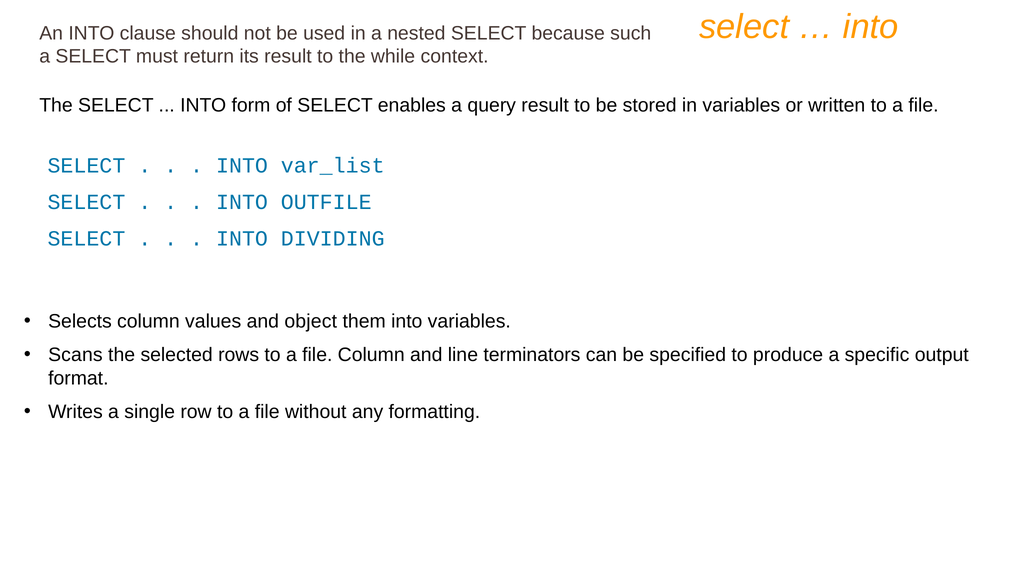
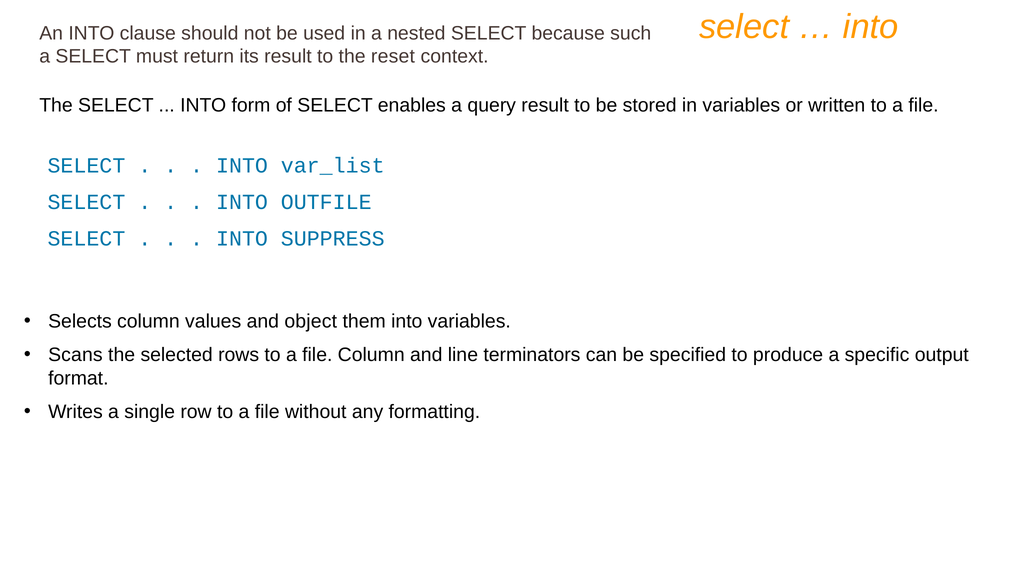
while: while -> reset
DIVIDING: DIVIDING -> SUPPRESS
